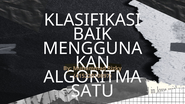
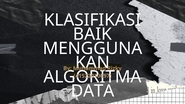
SATU: SATU -> DATA
